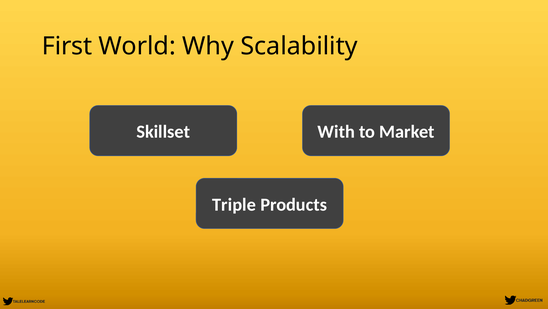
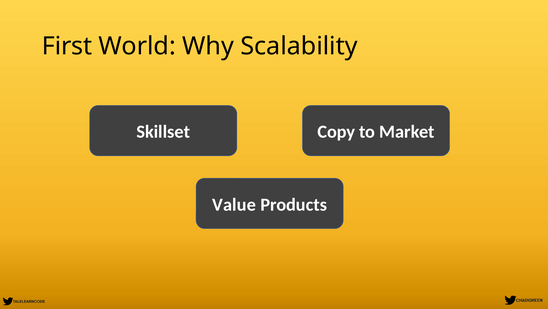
With: With -> Copy
Triple: Triple -> Value
